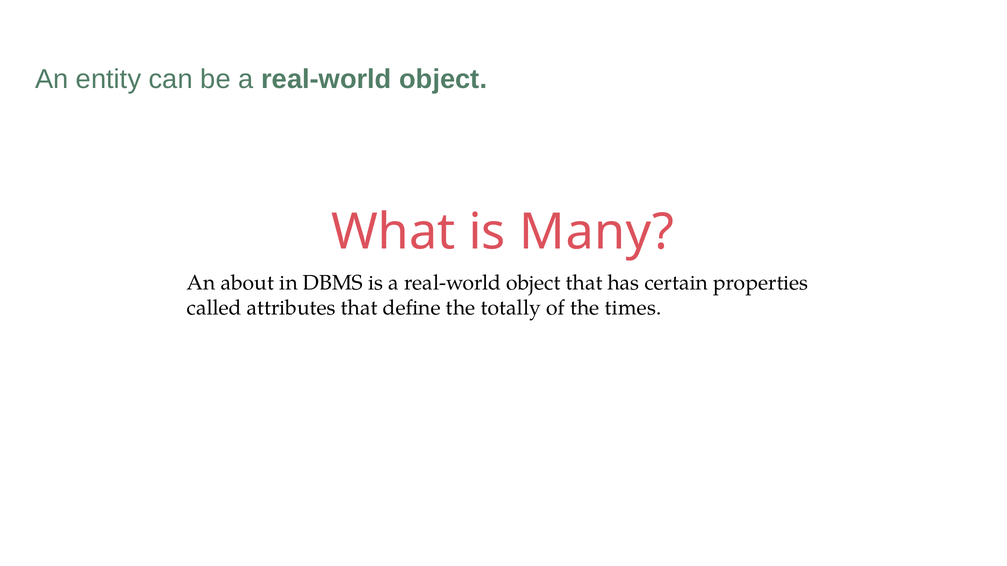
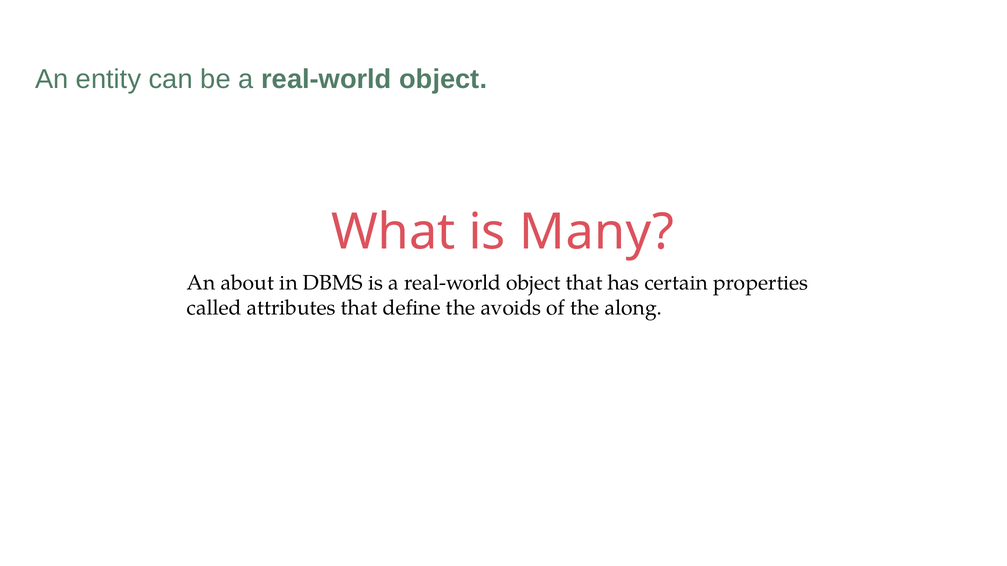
totally: totally -> avoids
times: times -> along
